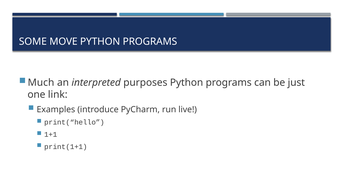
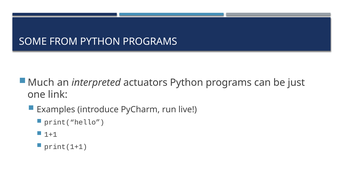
MOVE: MOVE -> FROM
purposes: purposes -> actuators
